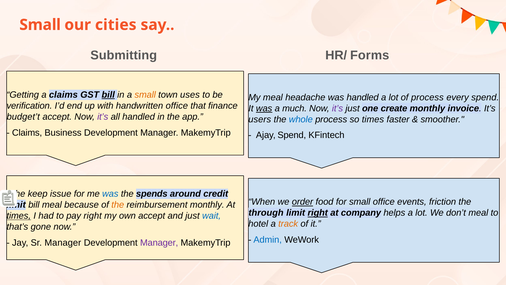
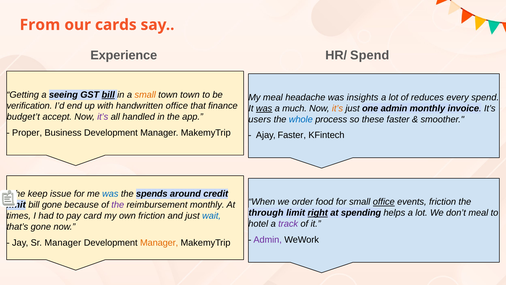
Small at (40, 25): Small -> From
cities: cities -> cards
Submitting: Submitting -> Experience
HR/ Forms: Forms -> Spend
a claims: claims -> seeing
town uses: uses -> town
was handled: handled -> insights
of process: process -> reduces
it’s at (337, 108) colour: purple -> orange
one create: create -> admin
so times: times -> these
Claims at (27, 133): Claims -> Proper
Ajay Spend: Spend -> Faster
order underline: present -> none
office at (384, 202) underline: none -> present
bill meal: meal -> gone
the at (118, 205) colour: orange -> purple
company: company -> spending
times at (19, 216) underline: present -> none
pay right: right -> card
own accept: accept -> friction
track colour: orange -> purple
Admin at (268, 240) colour: blue -> purple
Manager at (159, 242) colour: purple -> orange
